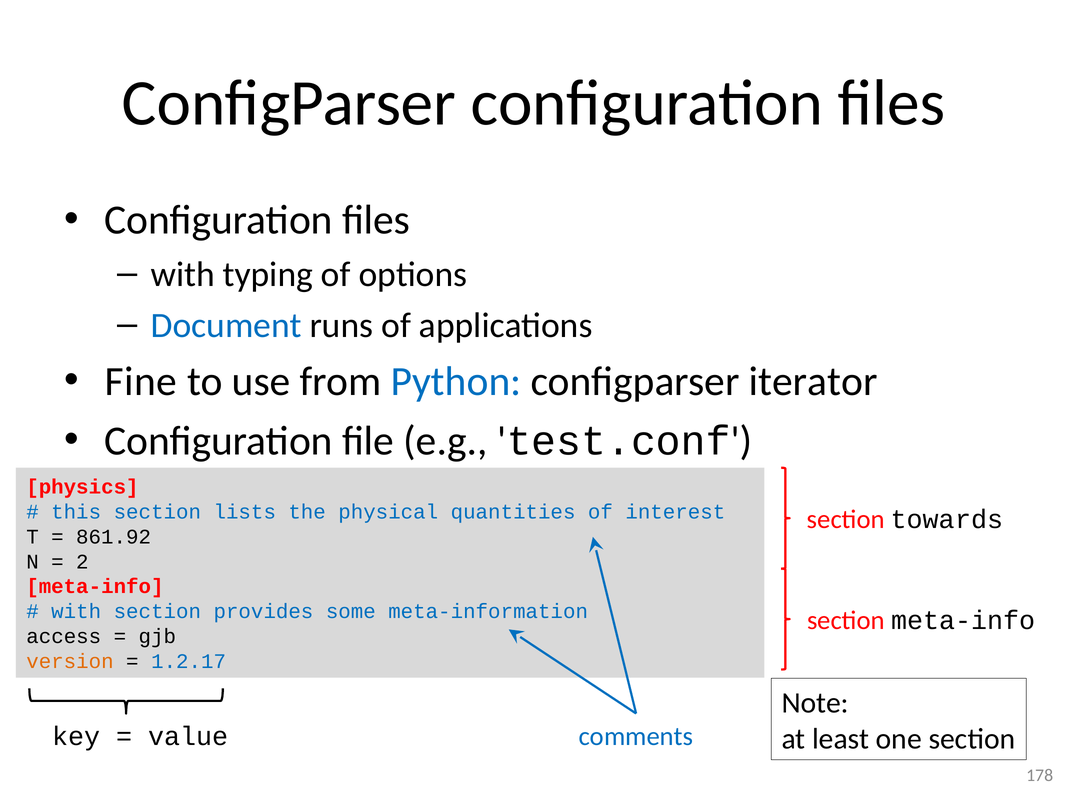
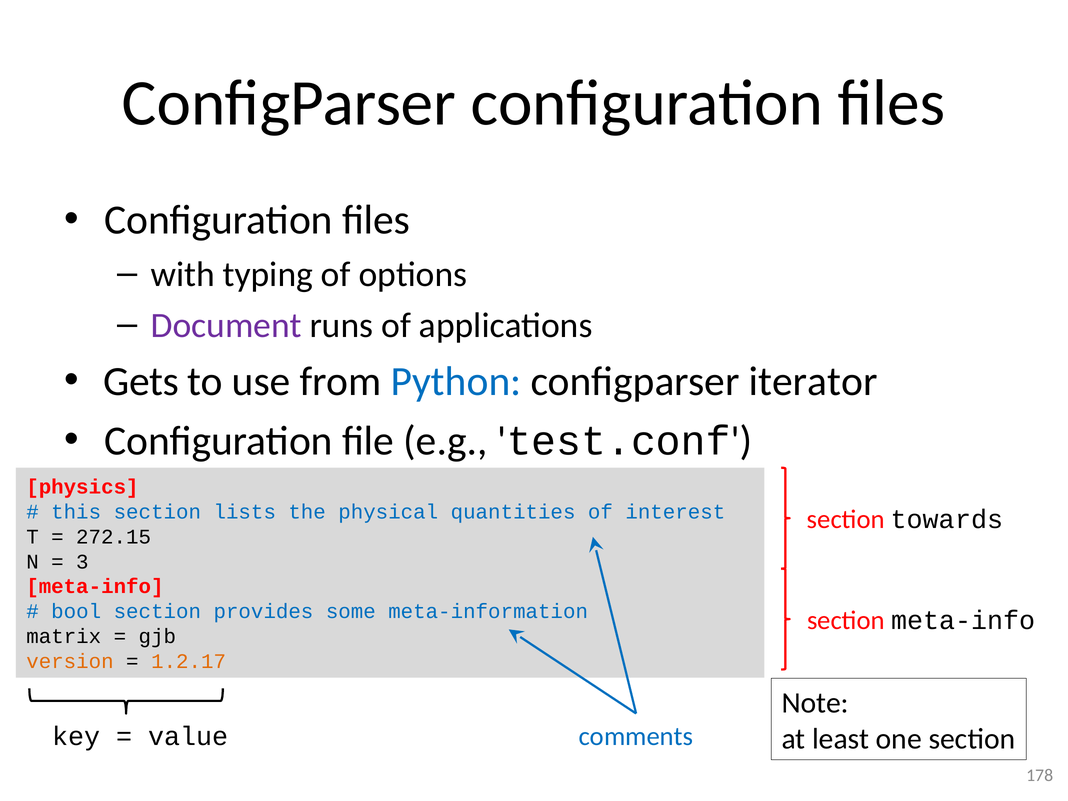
Document colour: blue -> purple
Fine: Fine -> Gets
861.92: 861.92 -> 272.15
2: 2 -> 3
with at (76, 612): with -> bool
access: access -> matrix
1.2.17 colour: blue -> orange
